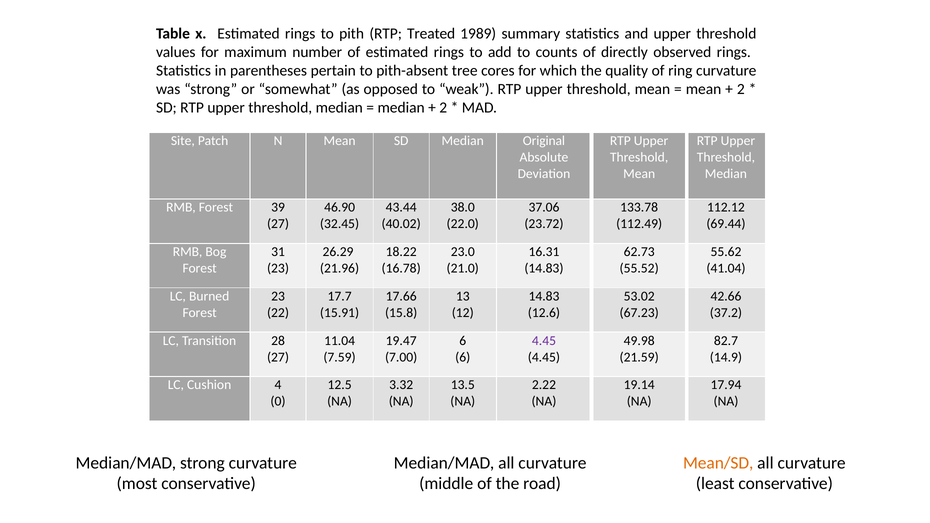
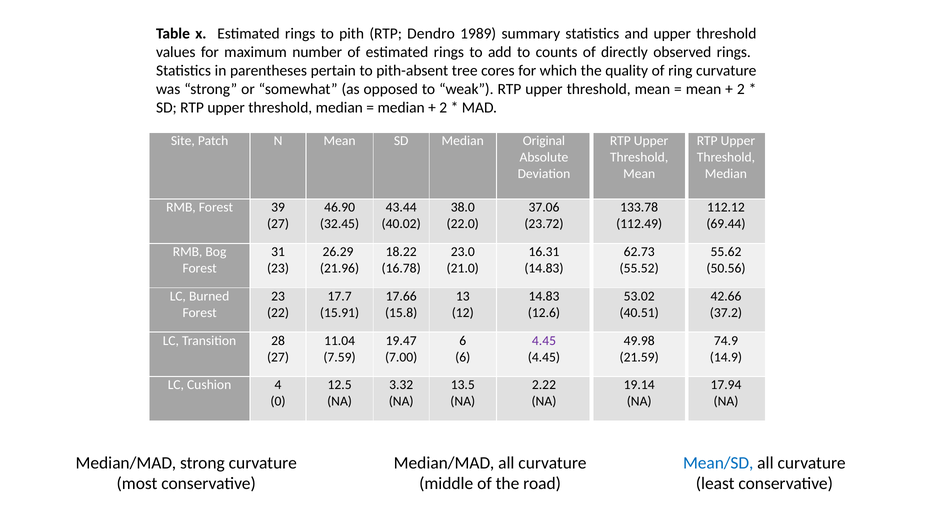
Treated: Treated -> Dendro
41.04: 41.04 -> 50.56
67.23: 67.23 -> 40.51
82.7: 82.7 -> 74.9
Mean/SD colour: orange -> blue
